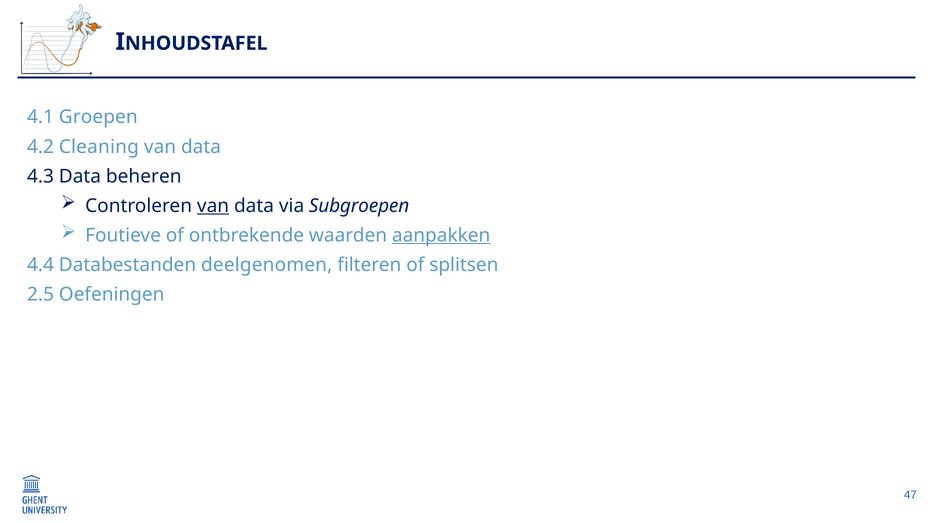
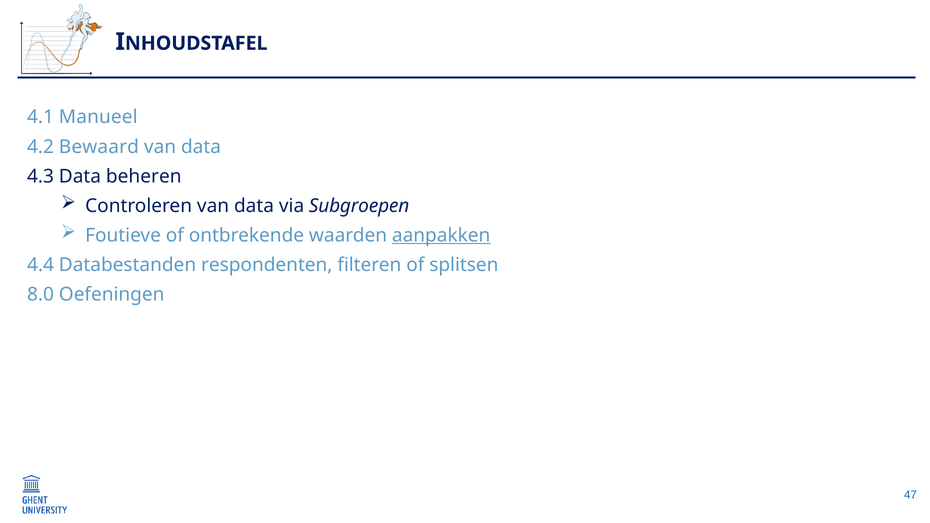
Groepen: Groepen -> Manueel
Cleaning: Cleaning -> Bewaard
van at (213, 206) underline: present -> none
deelgenomen: deelgenomen -> respondenten
2.5: 2.5 -> 8.0
